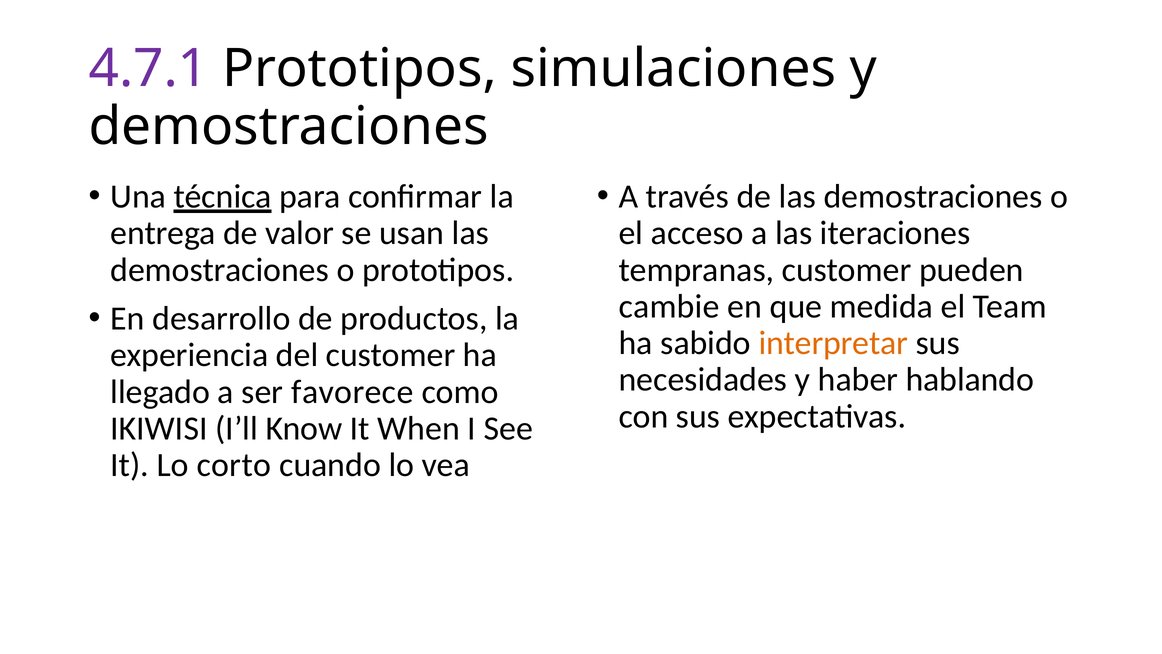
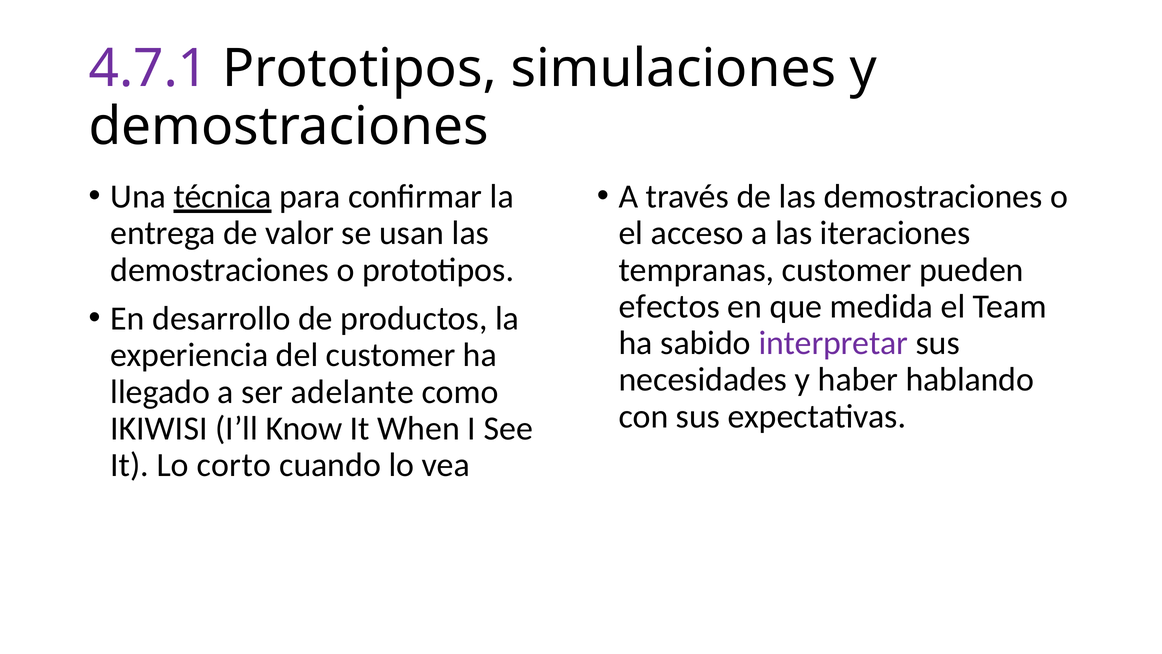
cambie: cambie -> efectos
interpretar colour: orange -> purple
favorece: favorece -> adelante
